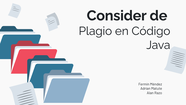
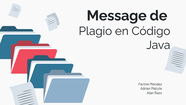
Consider: Consider -> Message
